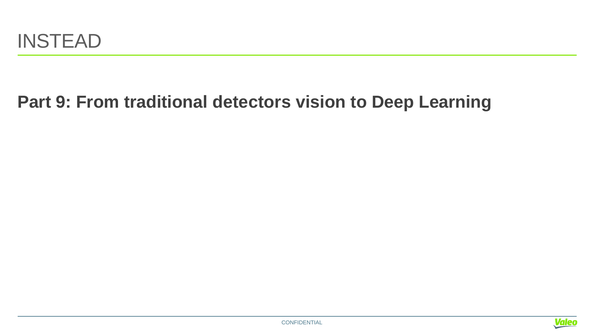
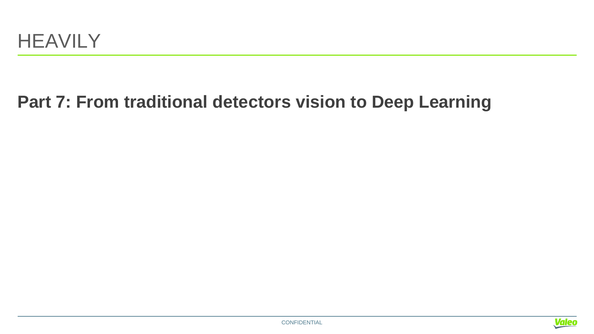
INSTEAD: INSTEAD -> HEAVILY
9: 9 -> 7
